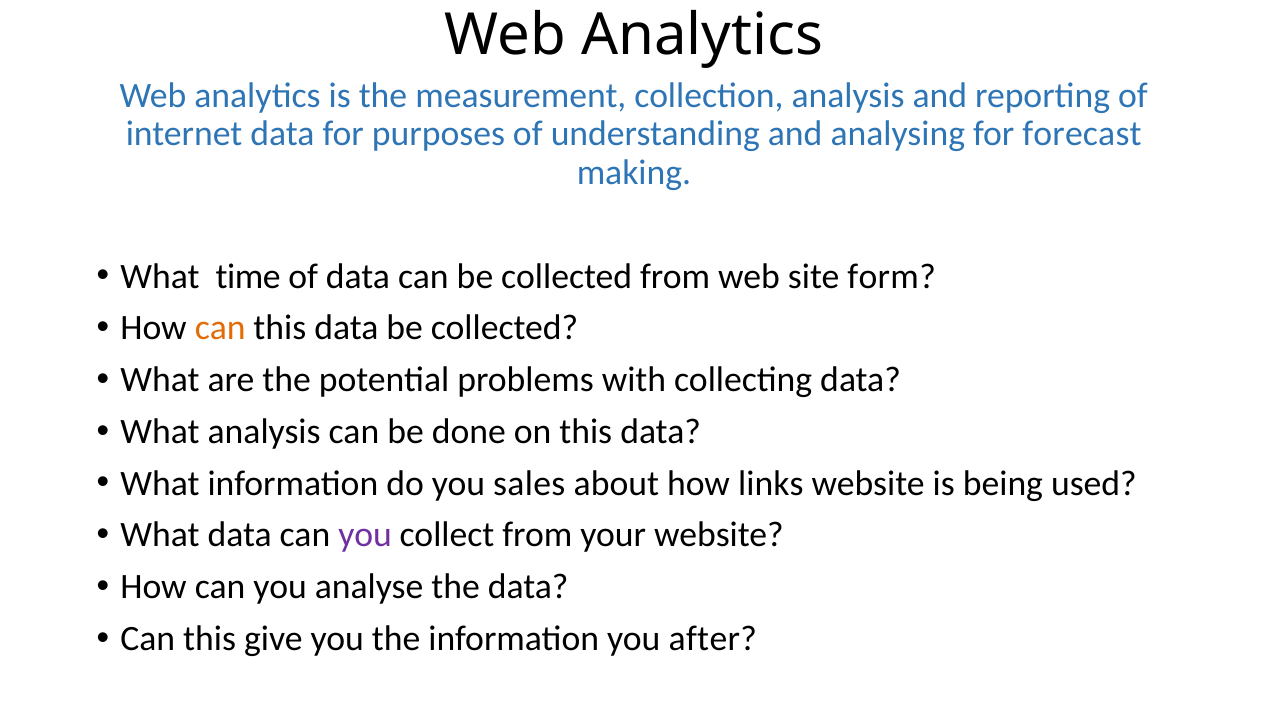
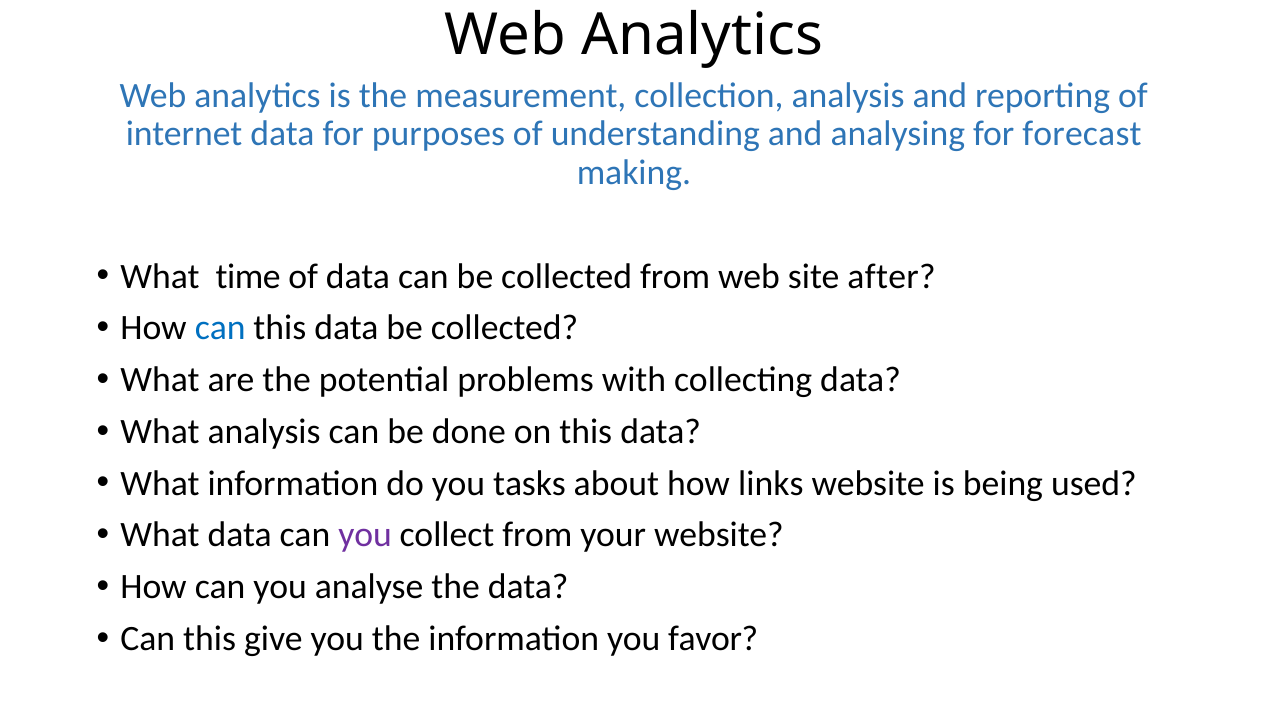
form: form -> after
can at (220, 328) colour: orange -> blue
sales: sales -> tasks
after: after -> favor
